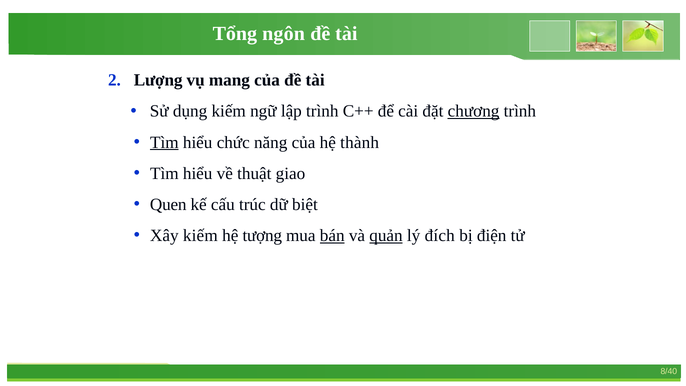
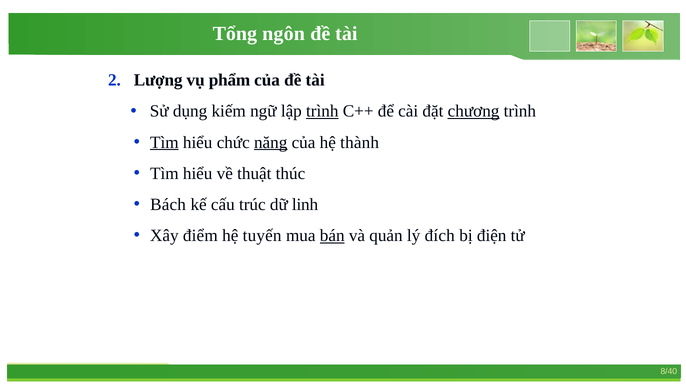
mang: mang -> phẩm
trình at (322, 111) underline: none -> present
năng underline: none -> present
giao: giao -> thúc
Quen: Quen -> Bách
biệt: biệt -> linh
Xây kiếm: kiếm -> điểm
tượng: tượng -> tuyến
quản underline: present -> none
